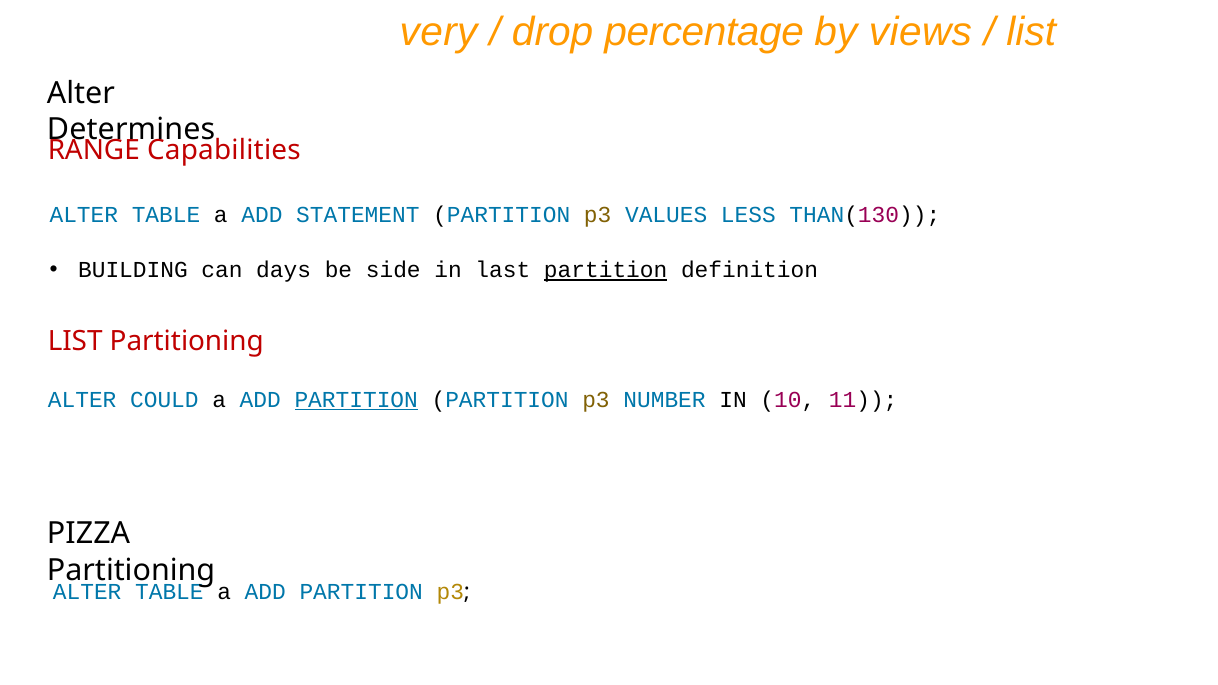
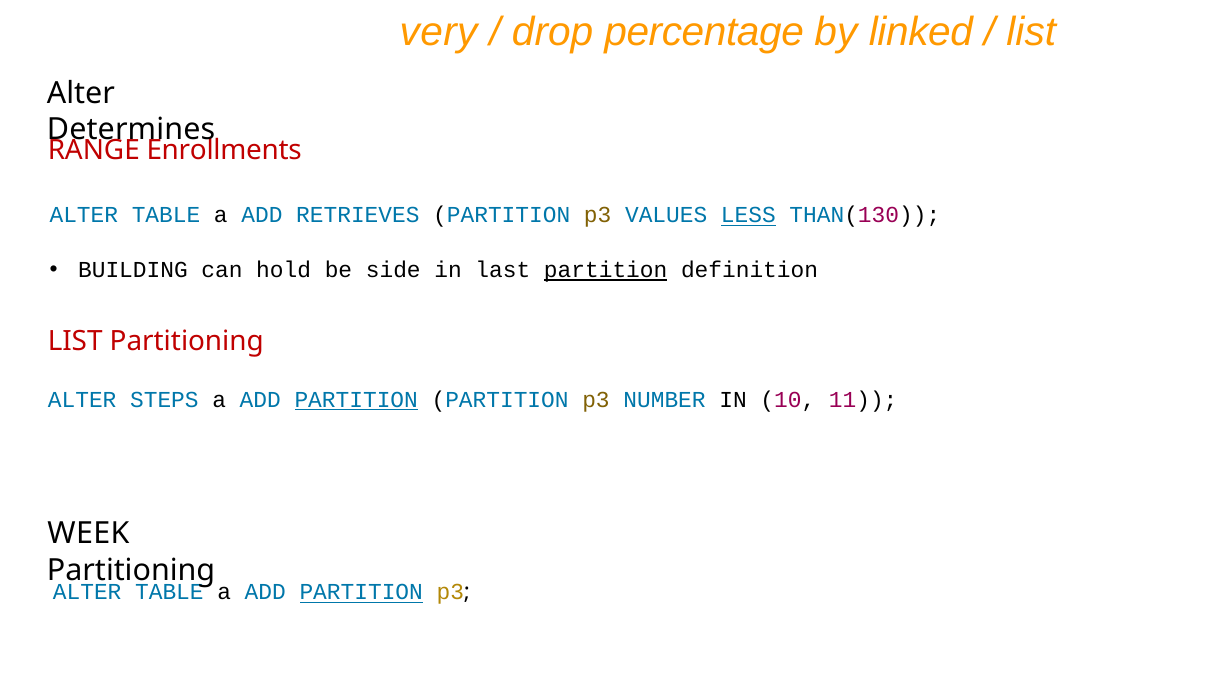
views: views -> linked
Capabilities: Capabilities -> Enrollments
STATEMENT: STATEMENT -> RETRIEVES
LESS underline: none -> present
days: days -> hold
COULD: COULD -> STEPS
PIZZA: PIZZA -> WEEK
PARTITION at (361, 593) underline: none -> present
